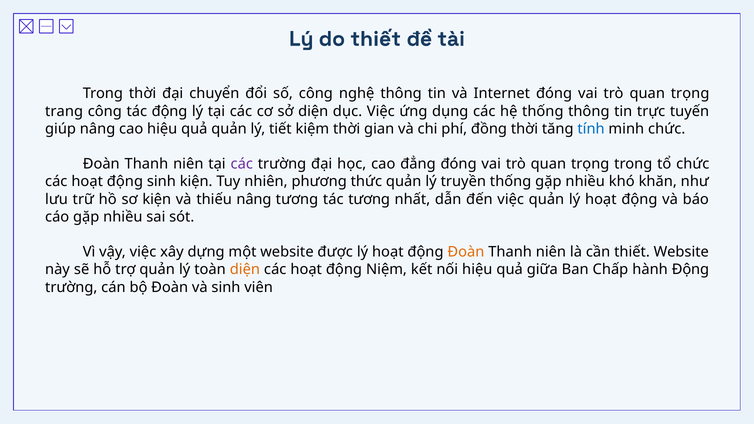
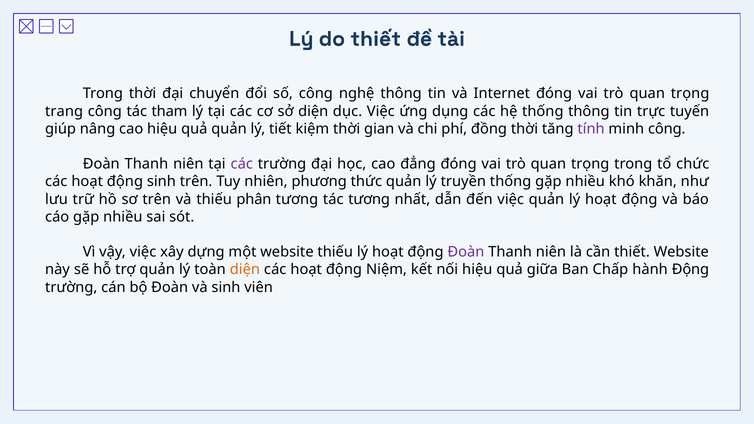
tác động: động -> tham
tính colour: blue -> purple
minh chức: chức -> công
sinh kiện: kiện -> trên
sơ kiện: kiện -> trên
thiếu nâng: nâng -> phân
website được: được -> thiếu
Đoàn at (466, 252) colour: orange -> purple
